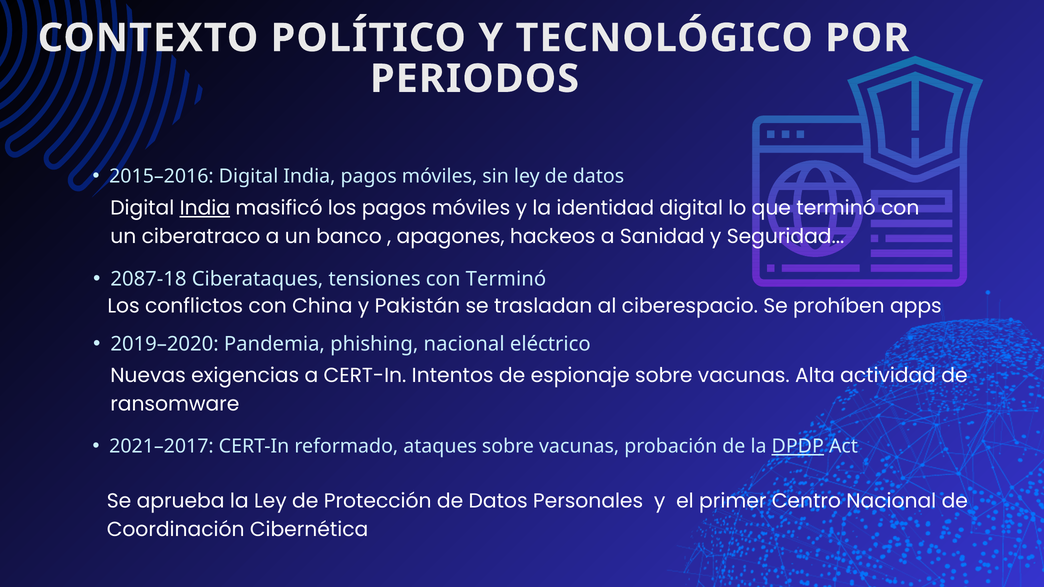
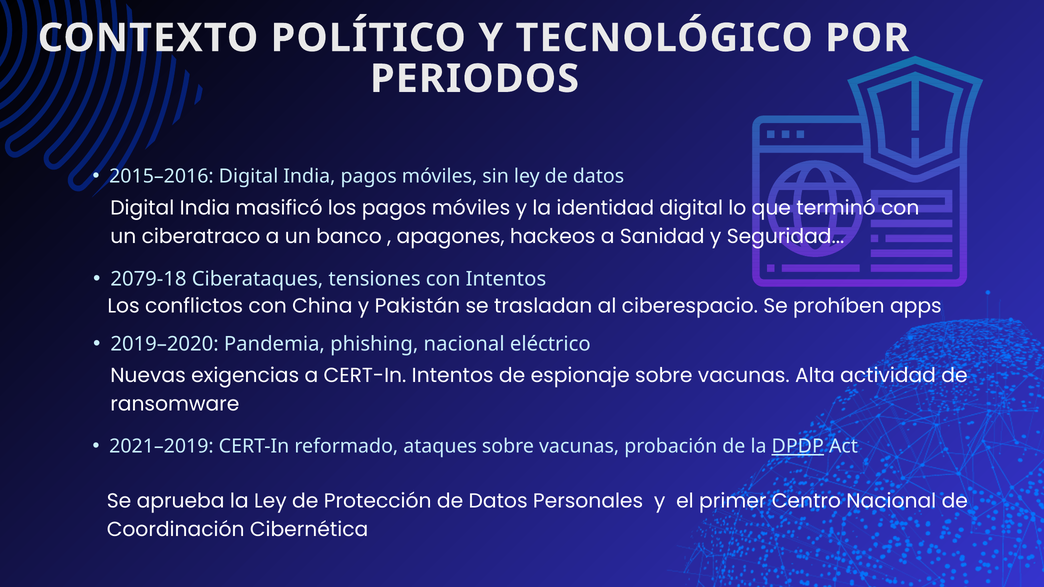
India at (205, 208) underline: present -> none
2087-18: 2087-18 -> 2079-18
con Terminó: Terminó -> Intentos
2021–2017: 2021–2017 -> 2021–2019
